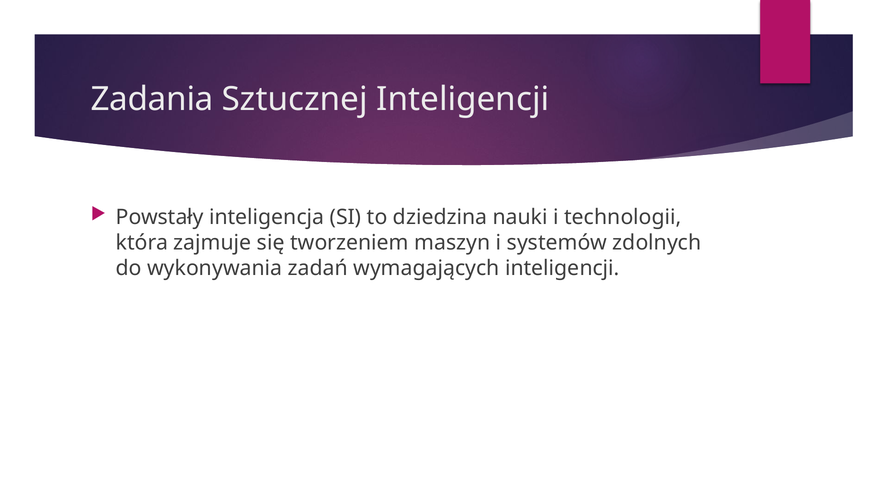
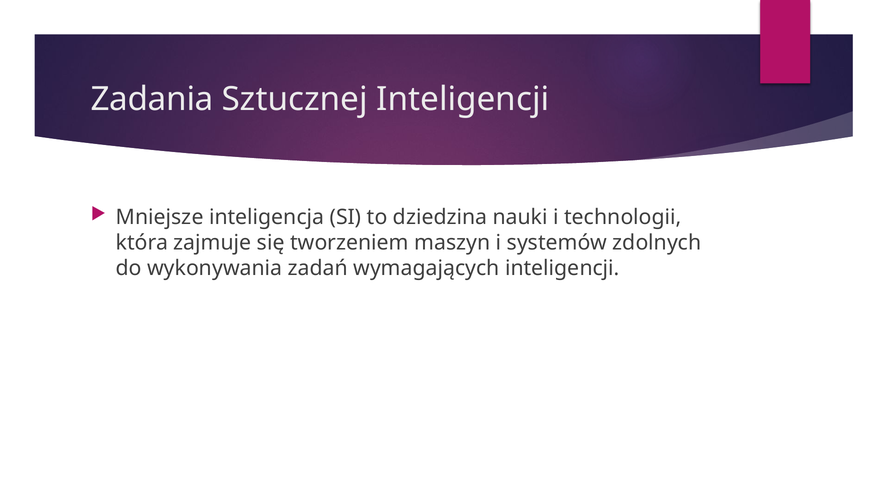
Powstały: Powstały -> Mniejsze
